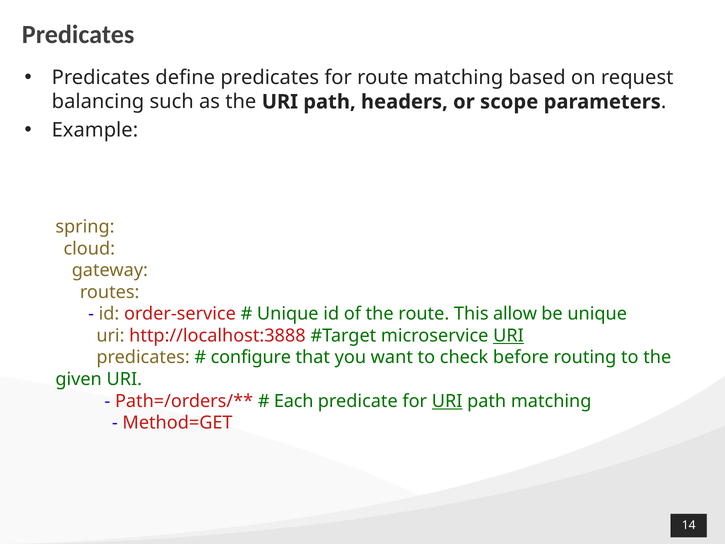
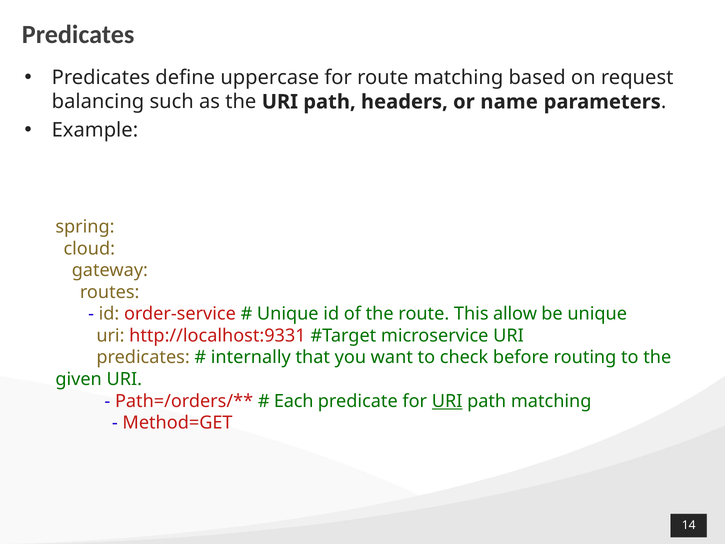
define predicates: predicates -> uppercase
scope: scope -> name
http://localhost:3888: http://localhost:3888 -> http://localhost:9331
URI at (509, 336) underline: present -> none
configure: configure -> internally
